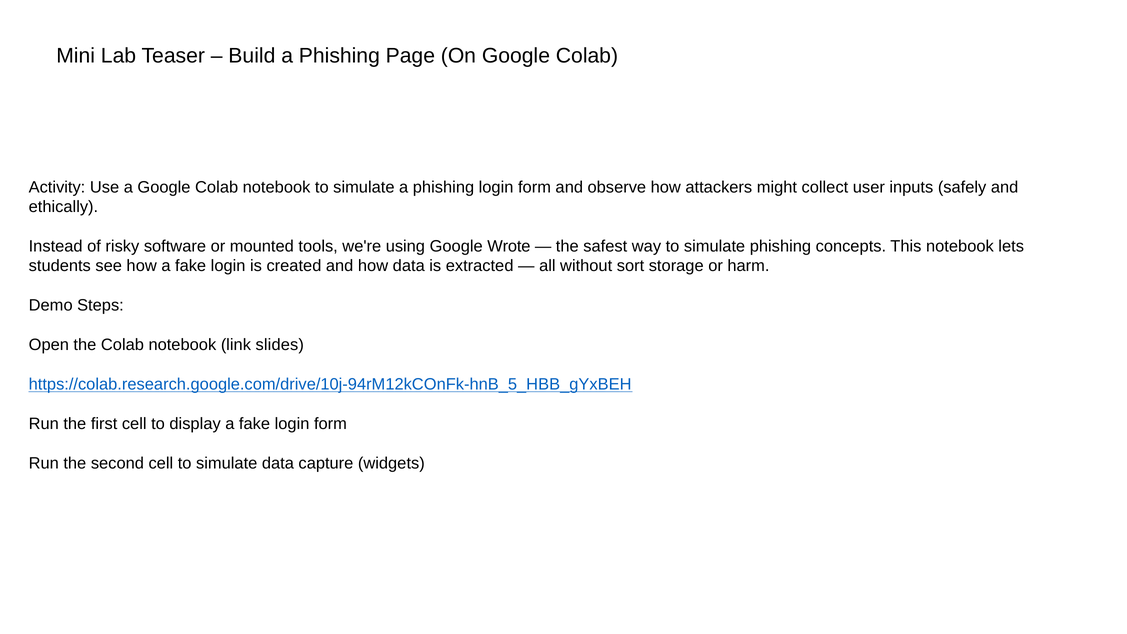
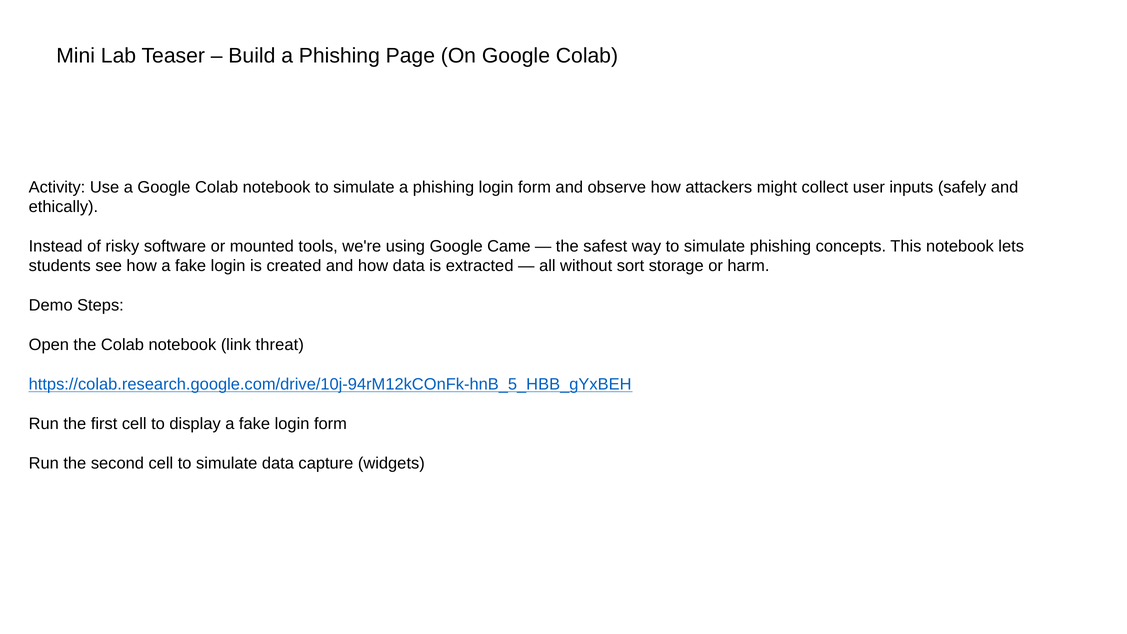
Wrote: Wrote -> Came
slides: slides -> threat
